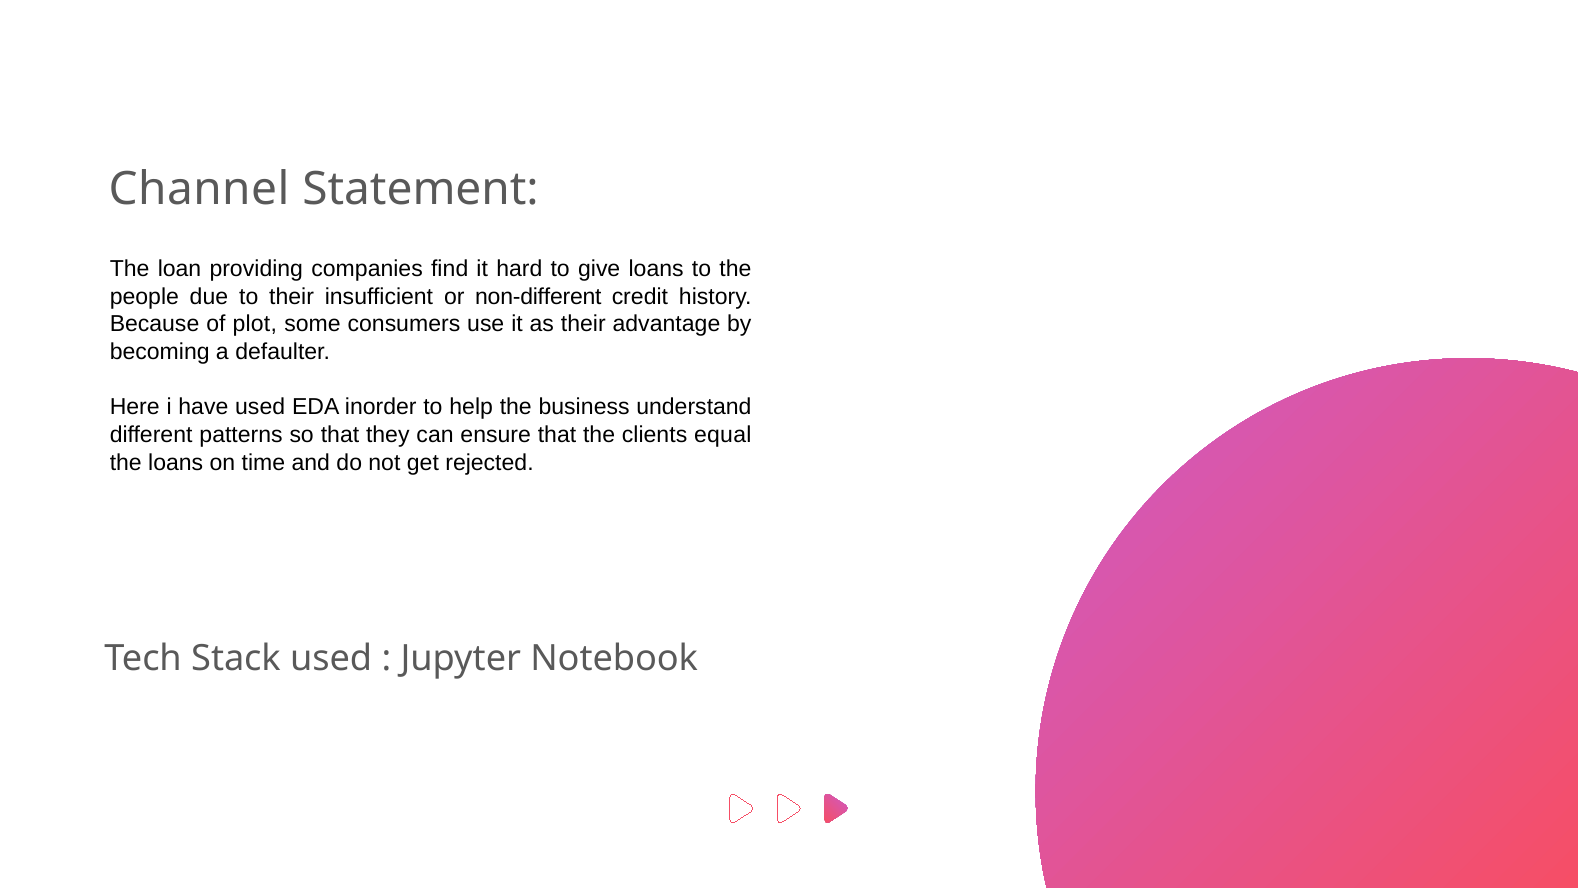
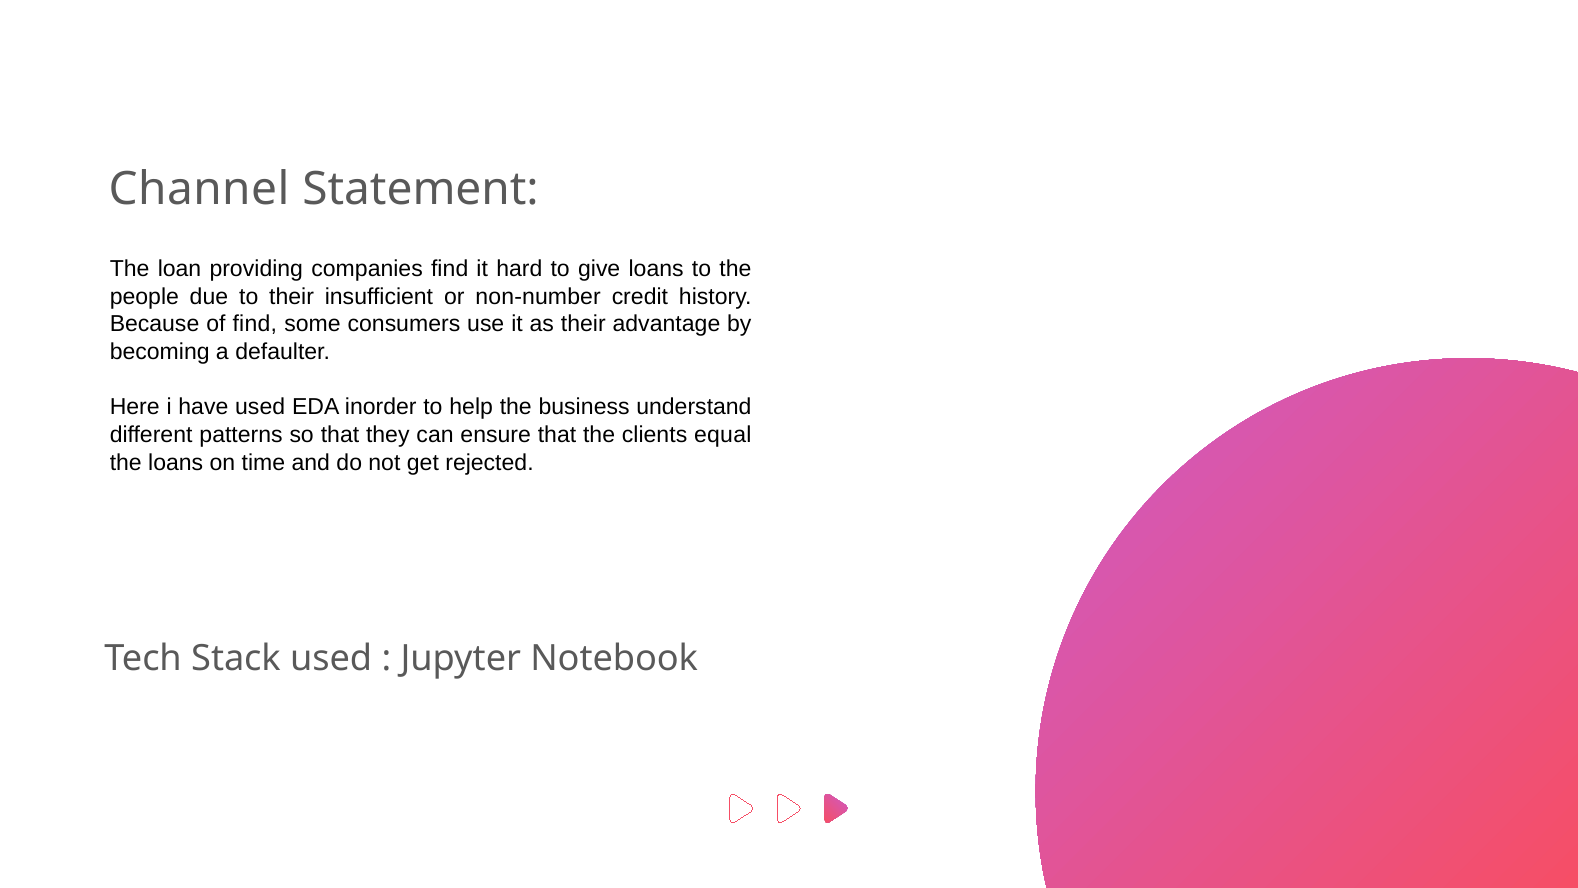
non-different: non-different -> non-number
of plot: plot -> find
